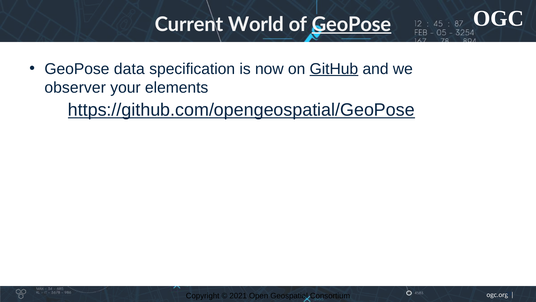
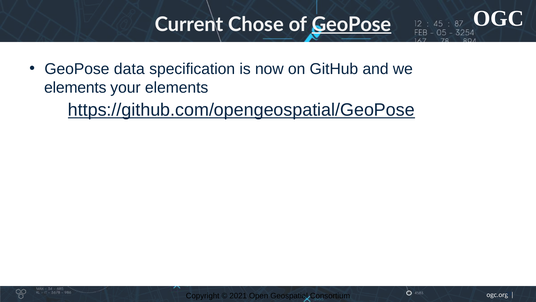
World: World -> Chose
GitHub underline: present -> none
observer at (75, 88): observer -> elements
